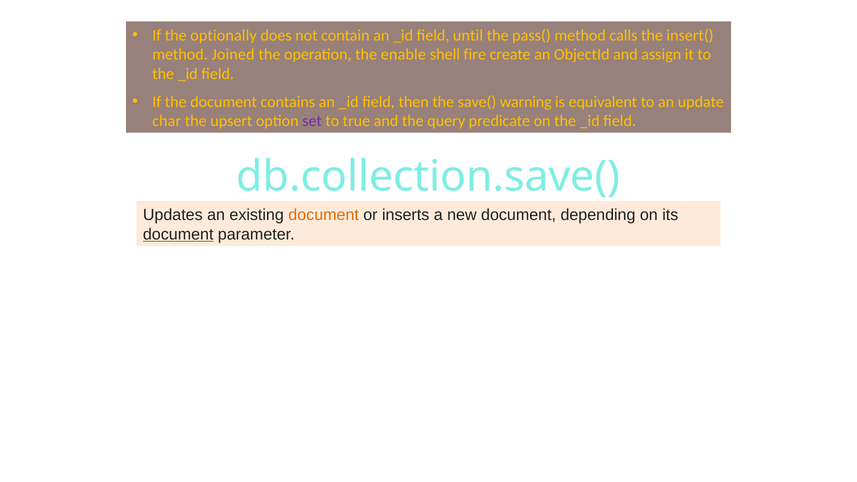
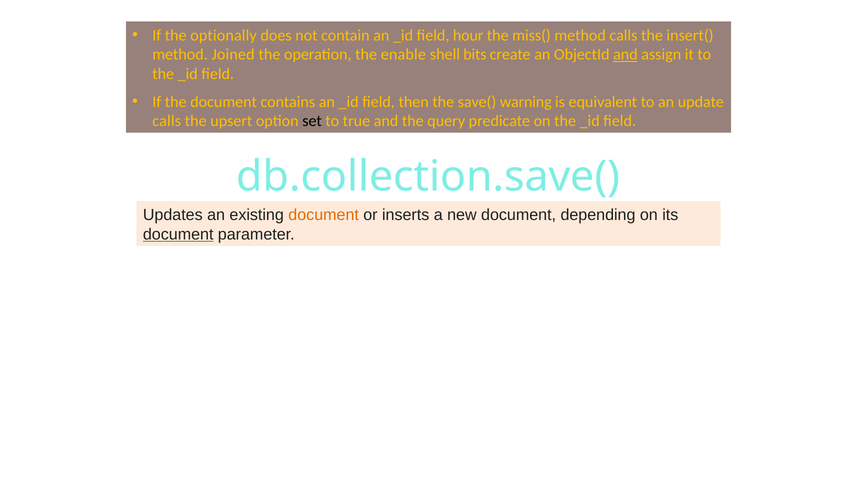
until: until -> hour
pass(: pass( -> miss(
fire: fire -> bits
and at (625, 55) underline: none -> present
char at (167, 121): char -> calls
set colour: purple -> black
